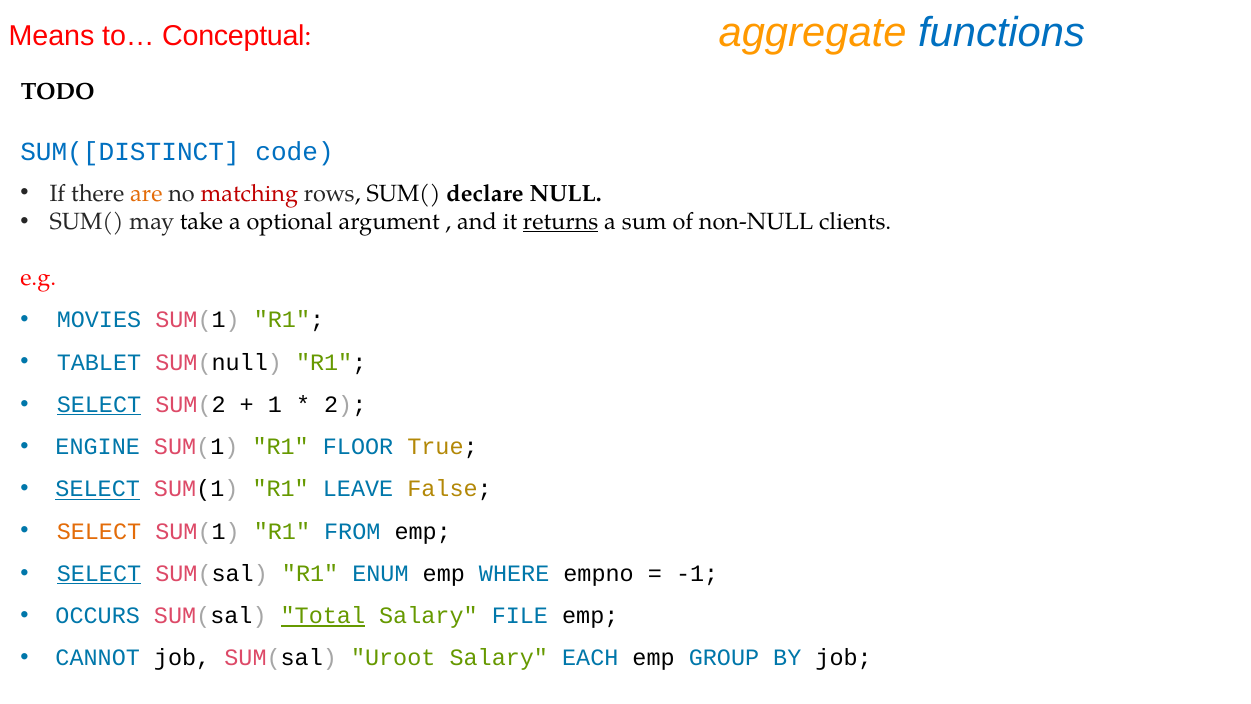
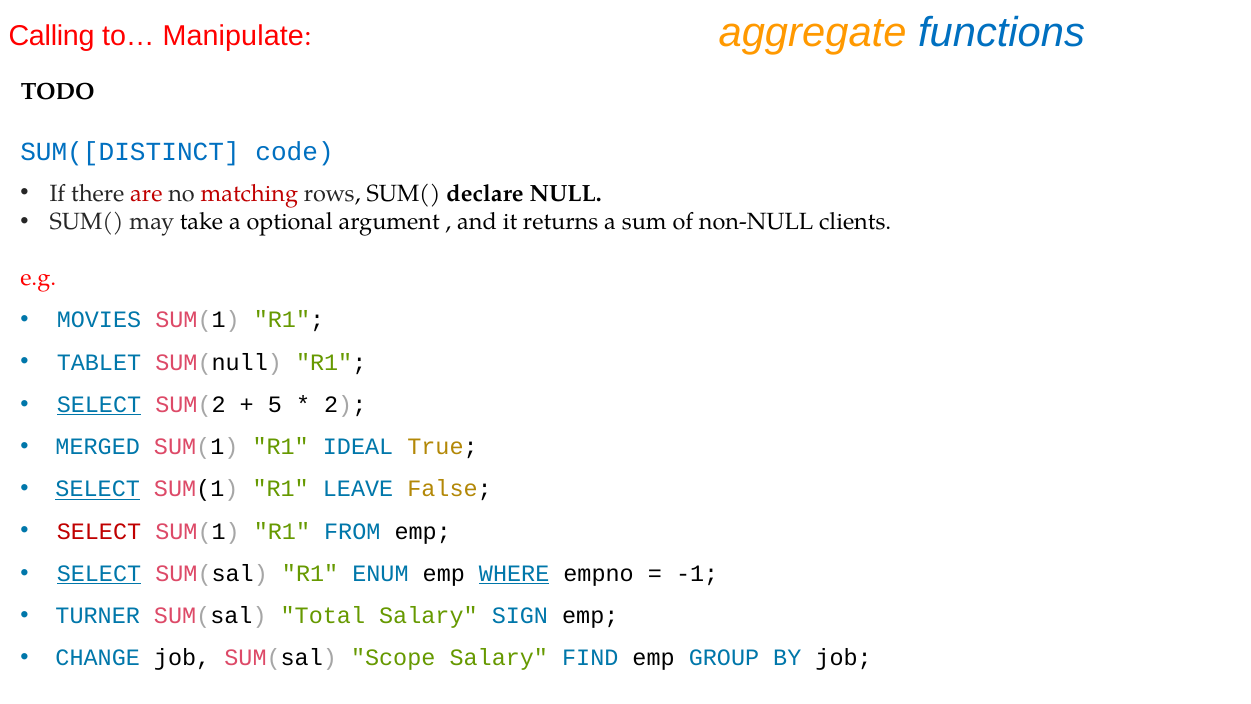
Means: Means -> Calling
Conceptual: Conceptual -> Manipulate
are colour: orange -> red
returns underline: present -> none
1: 1 -> 5
ENGINE: ENGINE -> MERGED
FLOOR: FLOOR -> IDEAL
SELECT at (99, 531) colour: orange -> red
WHERE underline: none -> present
OCCURS: OCCURS -> TURNER
Total underline: present -> none
FILE: FILE -> SIGN
CANNOT: CANNOT -> CHANGE
Uroot: Uroot -> Scope
EACH: EACH -> FIND
